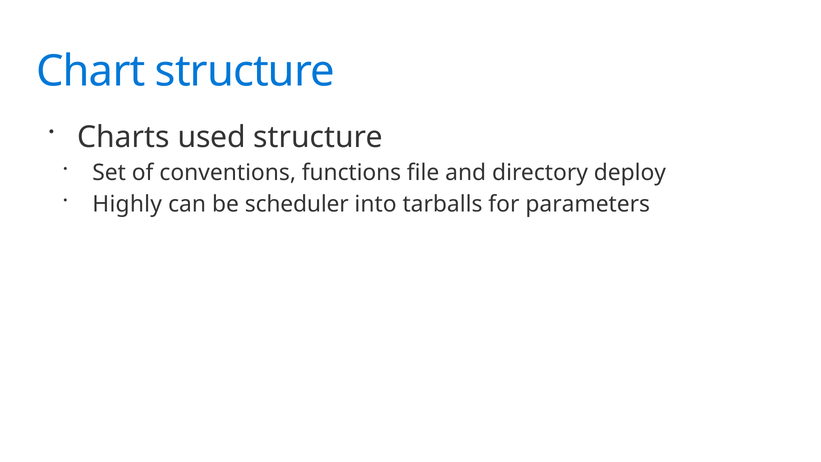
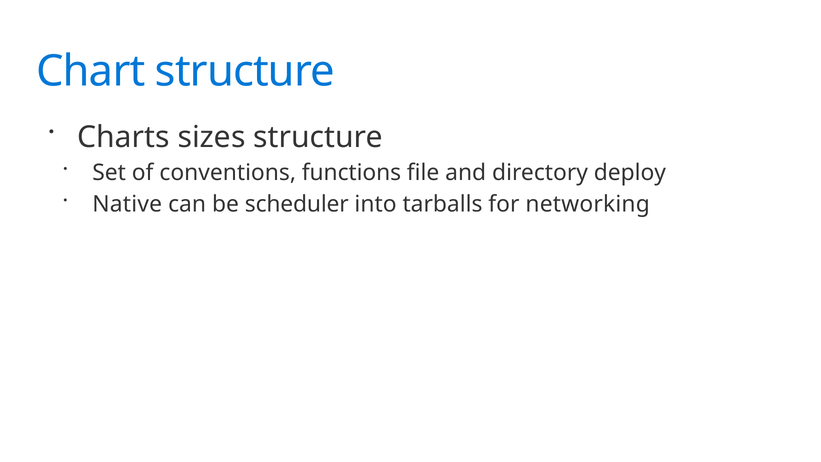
used: used -> sizes
Highly: Highly -> Native
parameters: parameters -> networking
